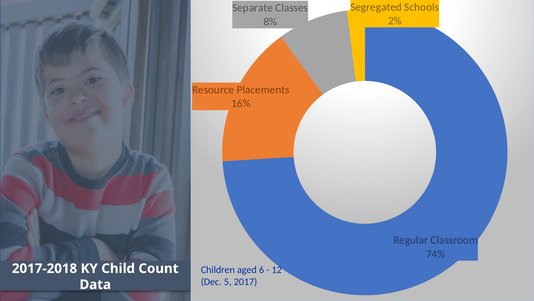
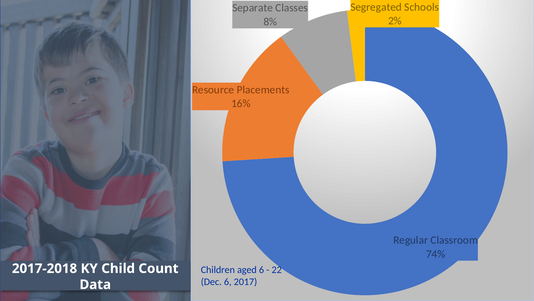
12: 12 -> 22
Dec 5: 5 -> 6
